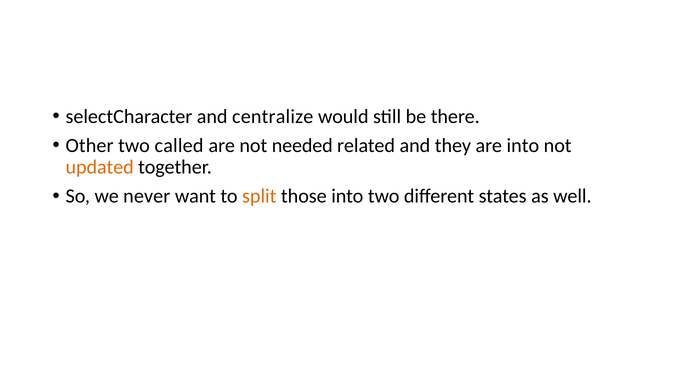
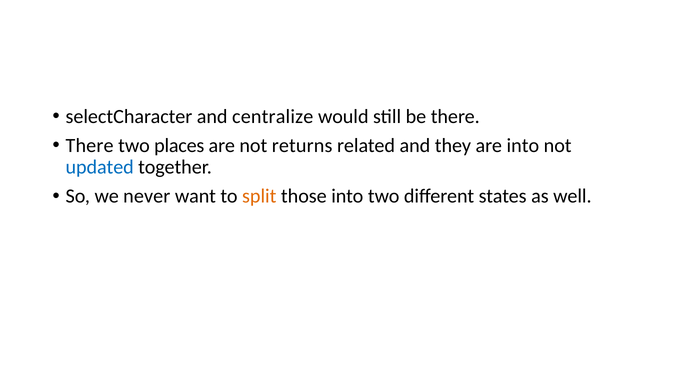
Other at (90, 146): Other -> There
called: called -> places
needed: needed -> returns
updated colour: orange -> blue
